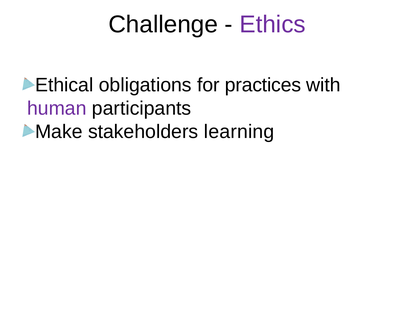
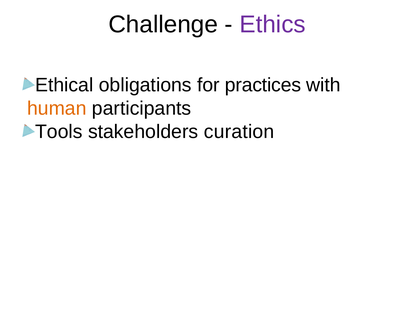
human colour: purple -> orange
Make: Make -> Tools
learning: learning -> curation
